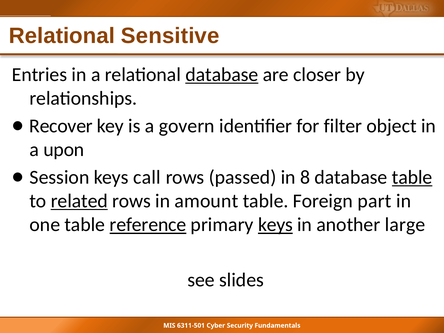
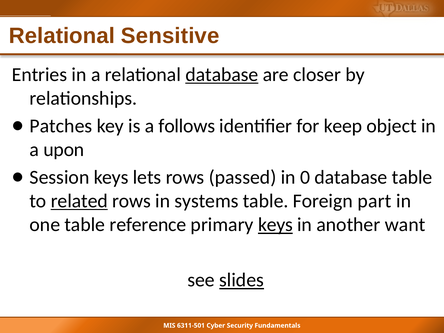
Recover: Recover -> Patches
govern: govern -> follows
filter: filter -> keep
call: call -> lets
8: 8 -> 0
table at (412, 177) underline: present -> none
amount: amount -> systems
reference underline: present -> none
large: large -> want
slides underline: none -> present
